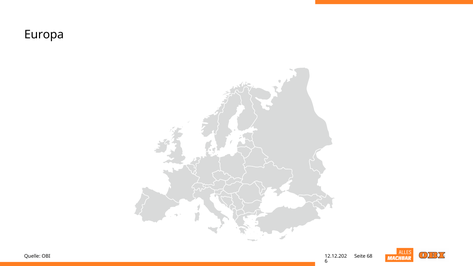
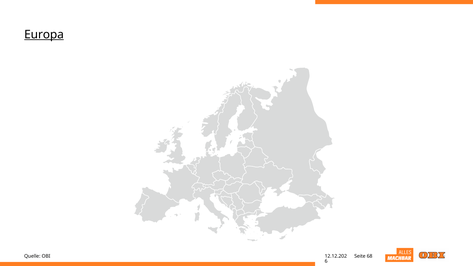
Europa underline: none -> present
